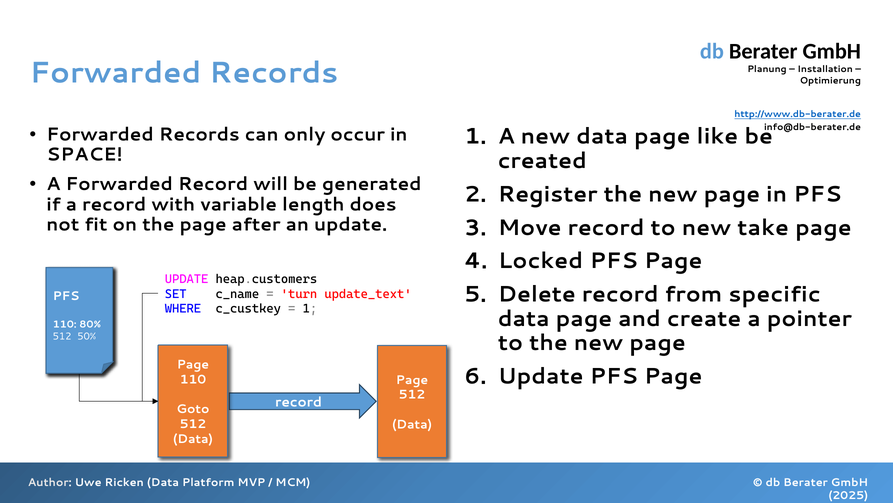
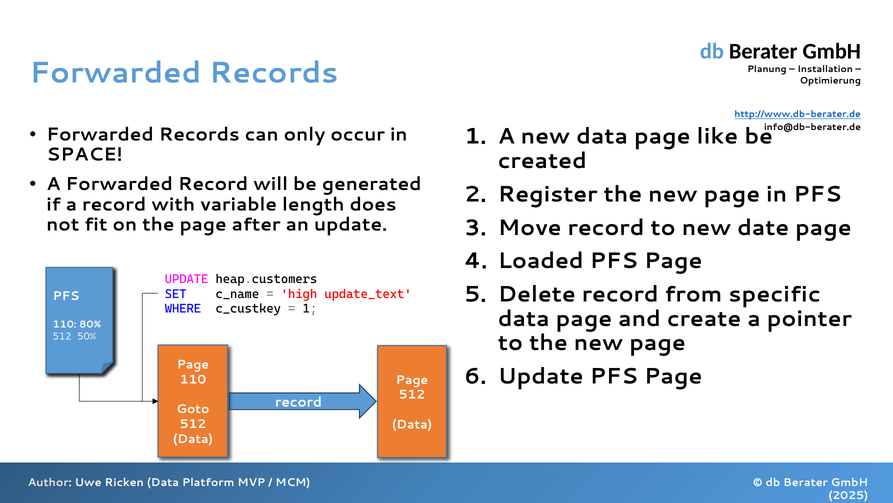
take: take -> date
Locked: Locked -> Loaded
turn: turn -> high
